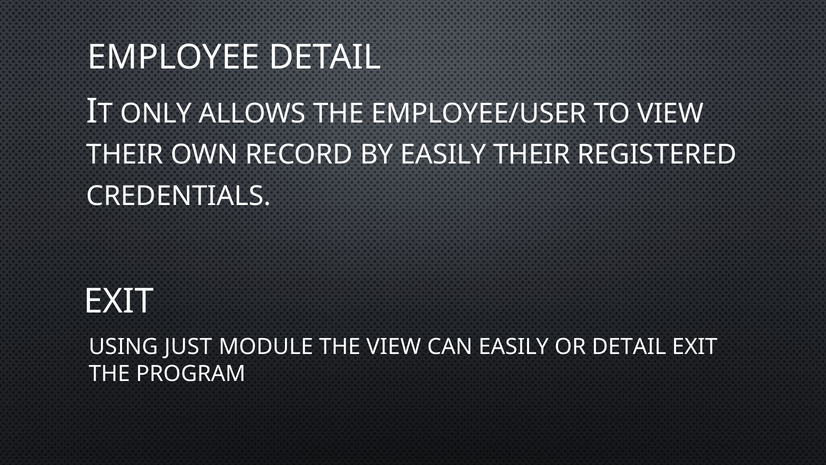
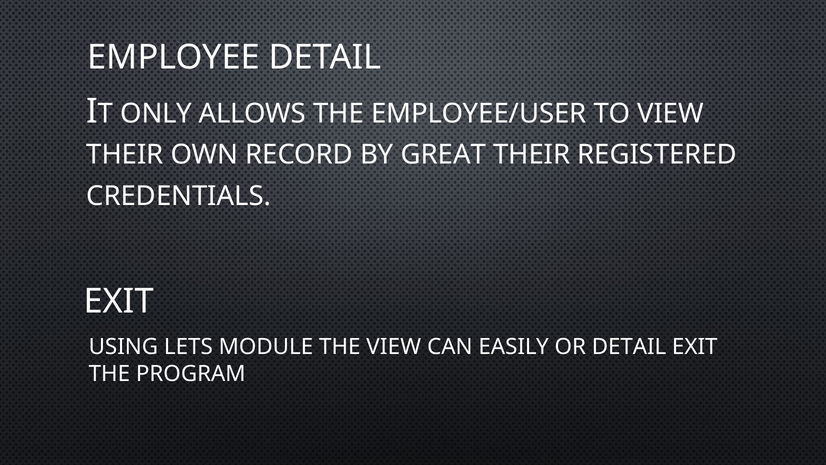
BY EASILY: EASILY -> GREAT
JUST: JUST -> LETS
